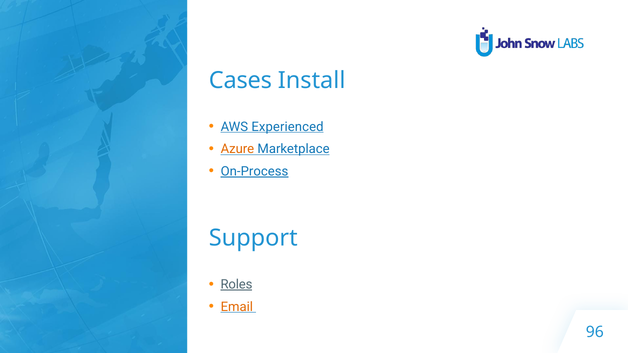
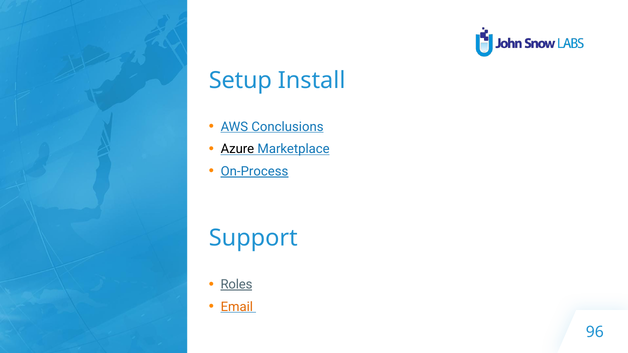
Cases: Cases -> Setup
Experienced: Experienced -> Conclusions
Azure colour: orange -> black
